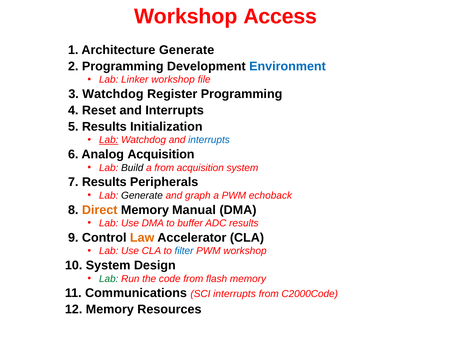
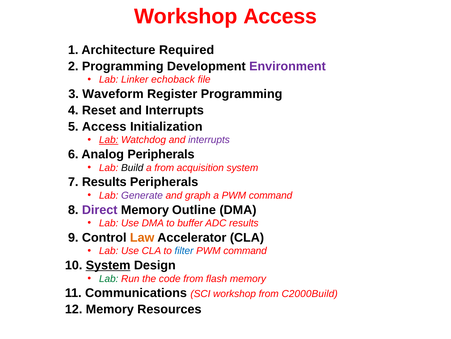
Architecture Generate: Generate -> Required
Environment colour: blue -> purple
Linker workshop: workshop -> echoback
3 Watchdog: Watchdog -> Waveform
5 Results: Results -> Access
interrupts at (209, 140) colour: blue -> purple
Analog Acquisition: Acquisition -> Peripherals
Generate at (142, 195) colour: black -> purple
a PWM echoback: echoback -> command
Direct colour: orange -> purple
Manual: Manual -> Outline
workshop at (245, 250): workshop -> command
System at (108, 265) underline: none -> present
SCI interrupts: interrupts -> workshop
C2000Code: C2000Code -> C2000Build
